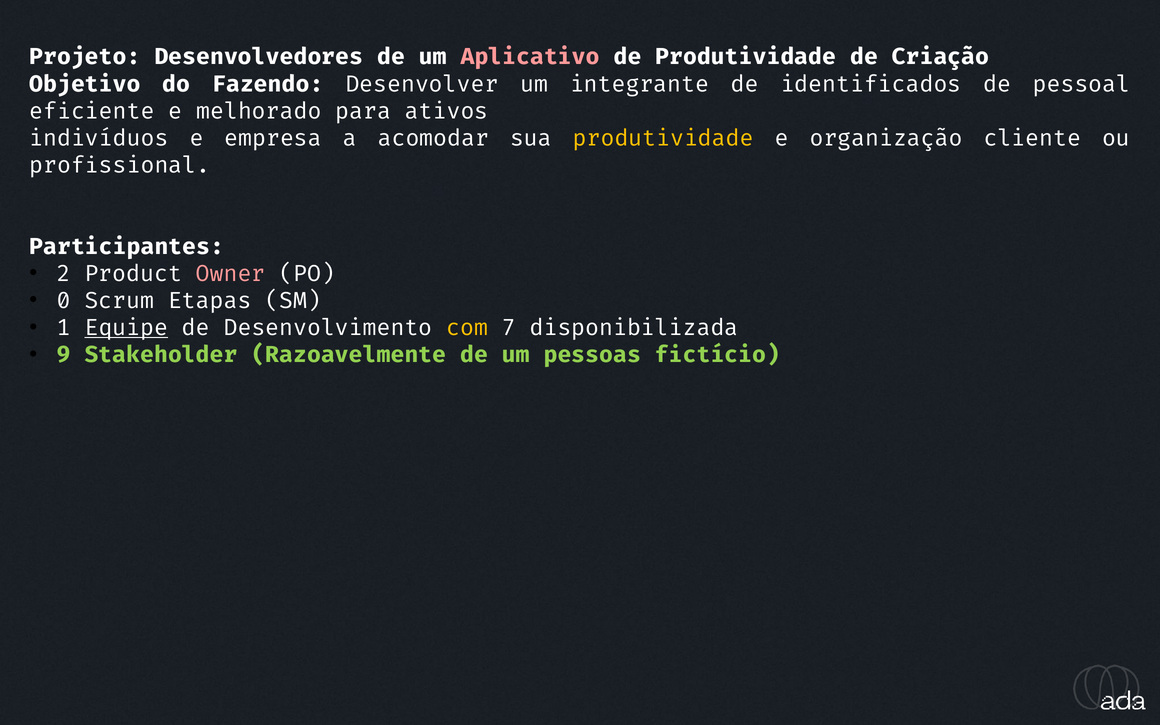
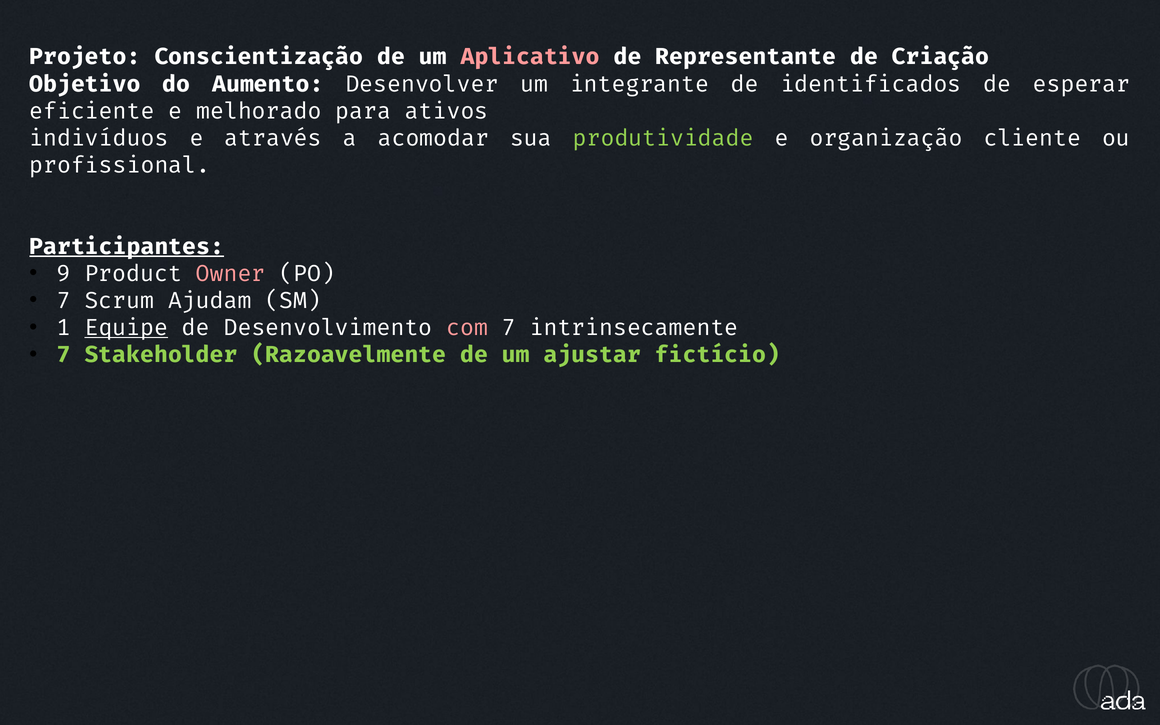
Desenvolvedores: Desenvolvedores -> Conscientização
de Produtividade: Produtividade -> Representante
Fazendo: Fazendo -> Aumento
pessoal: pessoal -> esperar
empresa: empresa -> através
produtividade at (663, 138) colour: yellow -> light green
Participantes underline: none -> present
2: 2 -> 9
0 at (64, 301): 0 -> 7
Etapas: Etapas -> Ajudam
com colour: yellow -> pink
disponibilizada: disponibilizada -> intrinsecamente
9 at (64, 355): 9 -> 7
pessoas: pessoas -> ajustar
